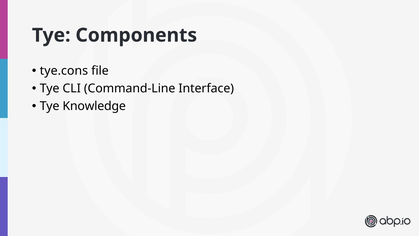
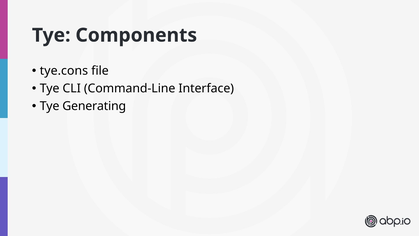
Knowledge: Knowledge -> Generating
